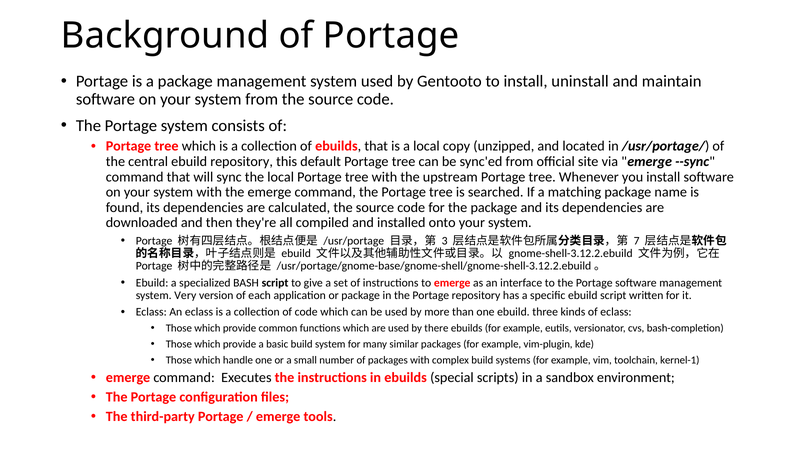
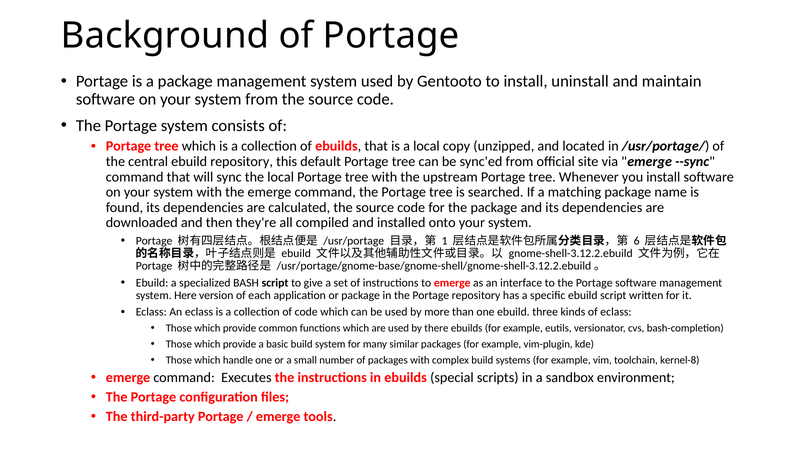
3: 3 -> 1
7: 7 -> 6
Very: Very -> Here
kernel-1: kernel-1 -> kernel-8
